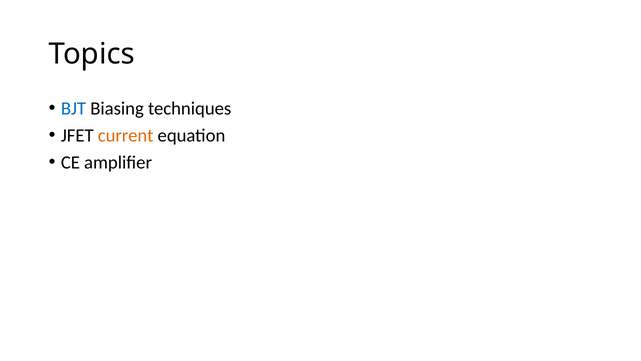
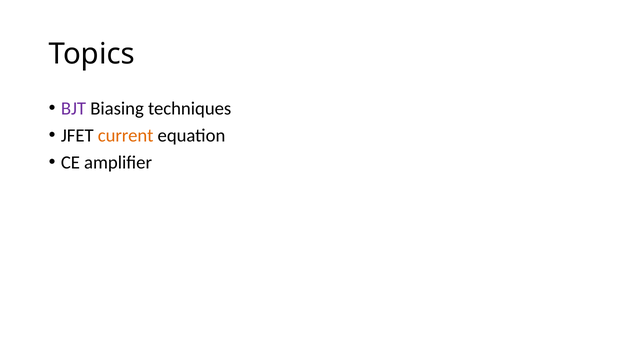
BJT colour: blue -> purple
